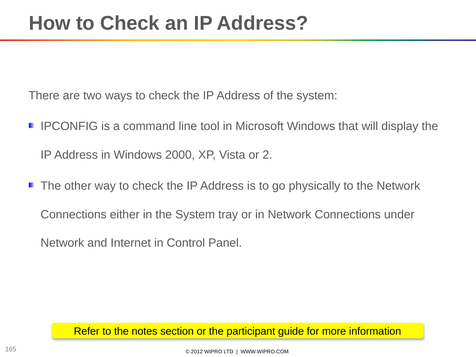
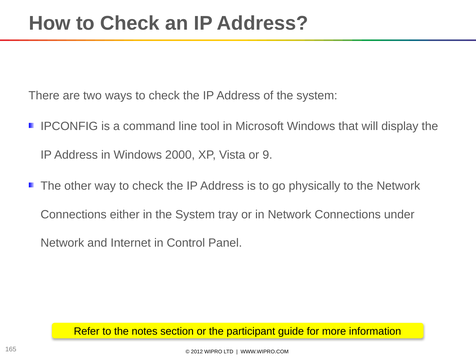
2: 2 -> 9
